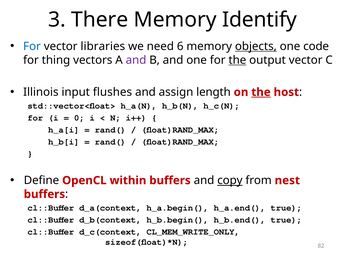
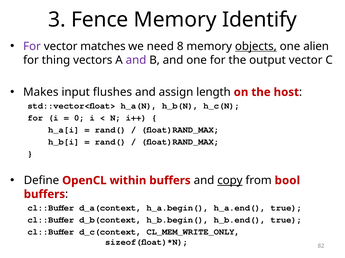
There: There -> Fence
For at (32, 46) colour: blue -> purple
libraries: libraries -> matches
6: 6 -> 8
code: code -> alien
the at (237, 60) underline: present -> none
Illinois: Illinois -> Makes
the at (261, 92) underline: present -> none
nest: nest -> bool
